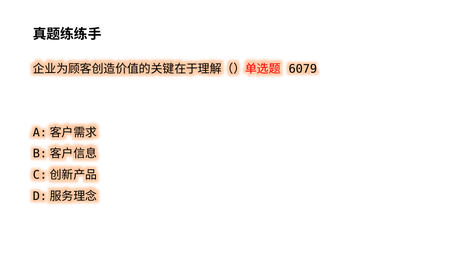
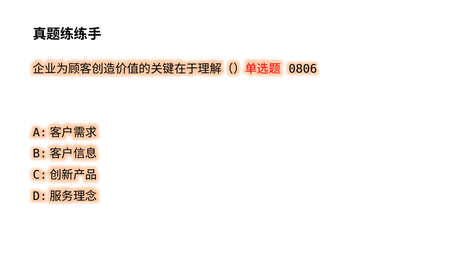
6079: 6079 -> 0806
